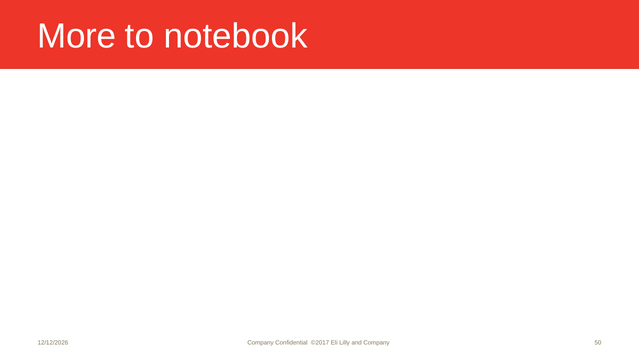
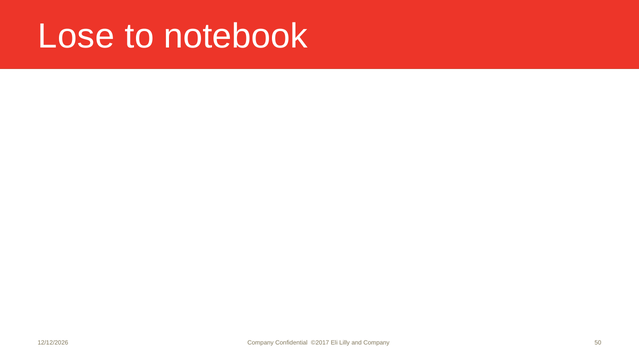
More: More -> Lose
